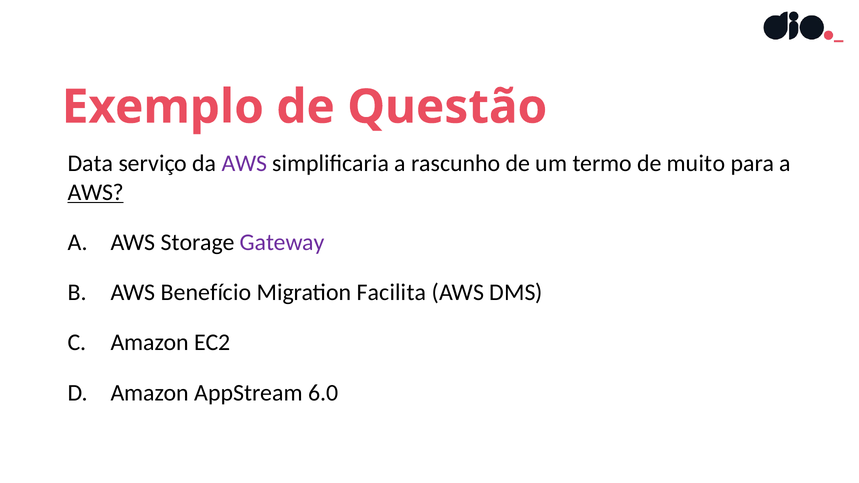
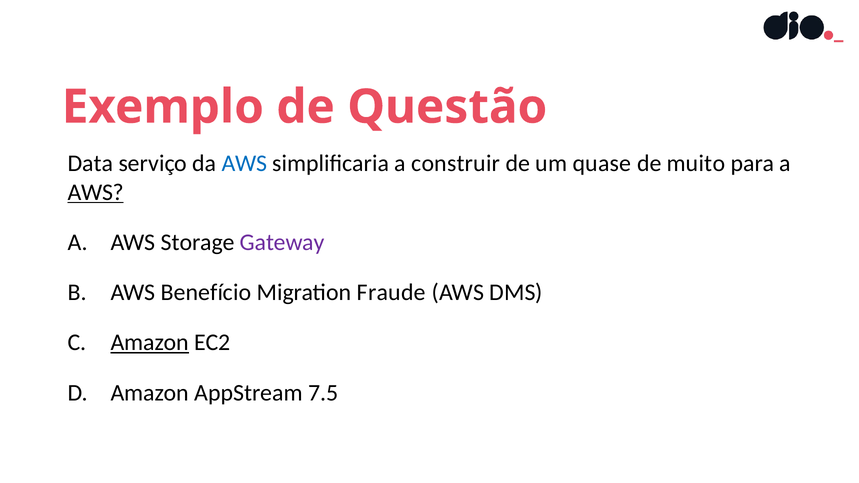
AWS at (244, 164) colour: purple -> blue
rascunho: rascunho -> construir
termo: termo -> quase
Facilita: Facilita -> Fraude
Amazon at (150, 343) underline: none -> present
6.0: 6.0 -> 7.5
